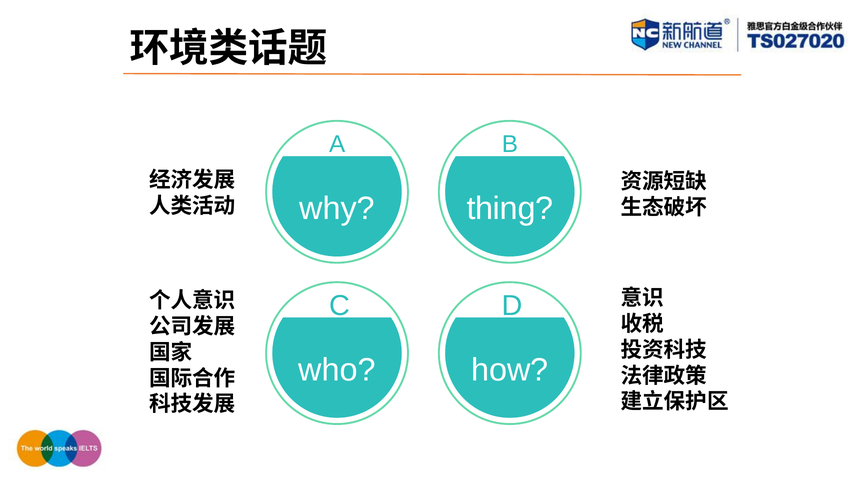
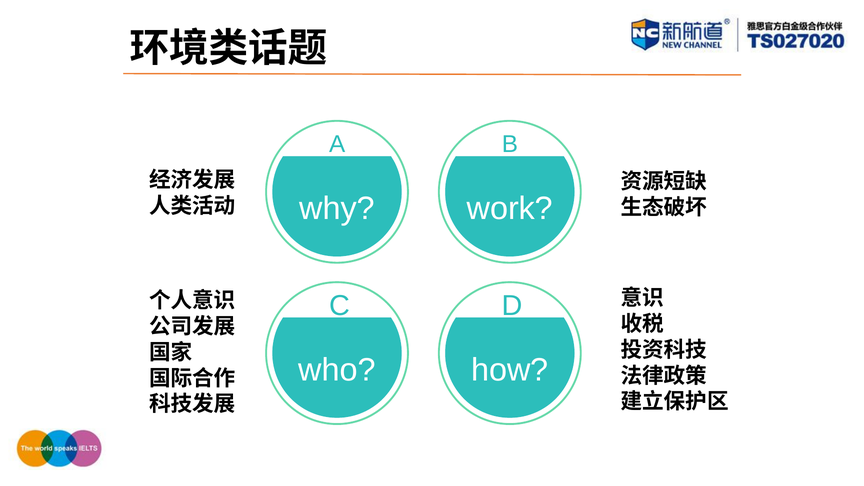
thing: thing -> work
